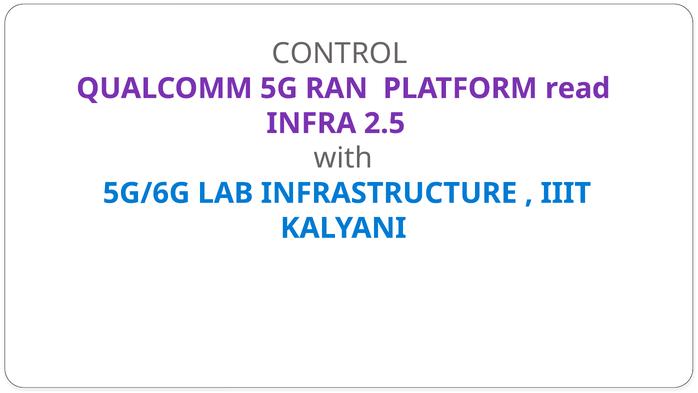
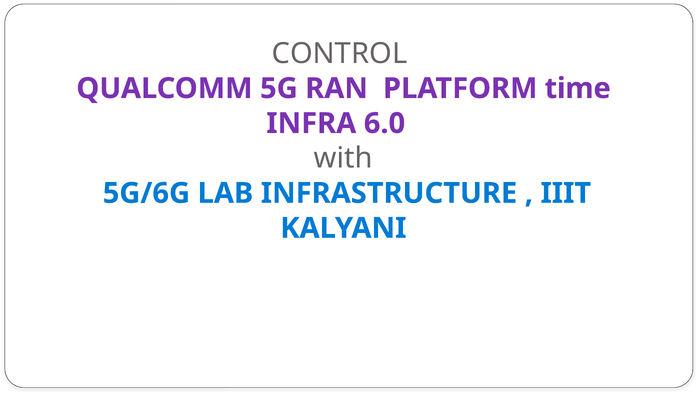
read: read -> time
2.5: 2.5 -> 6.0
